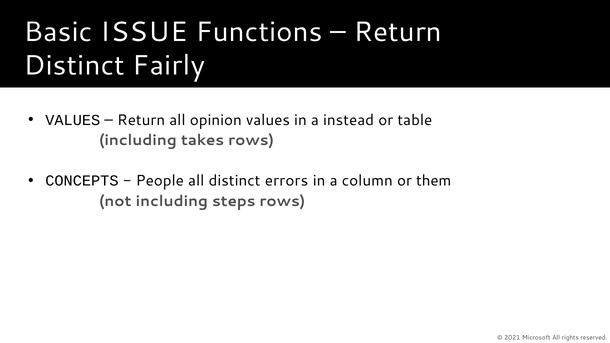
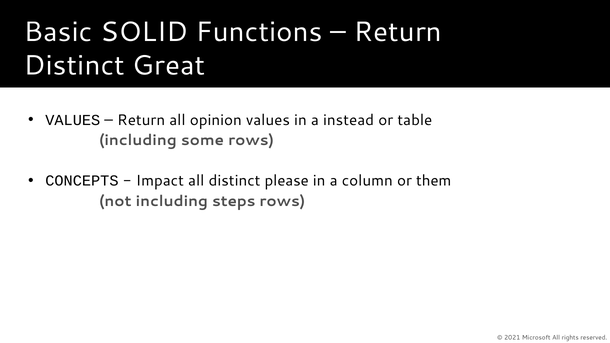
ISSUE: ISSUE -> SOLID
Fairly: Fairly -> Great
takes: takes -> some
People: People -> Impact
errors: errors -> please
